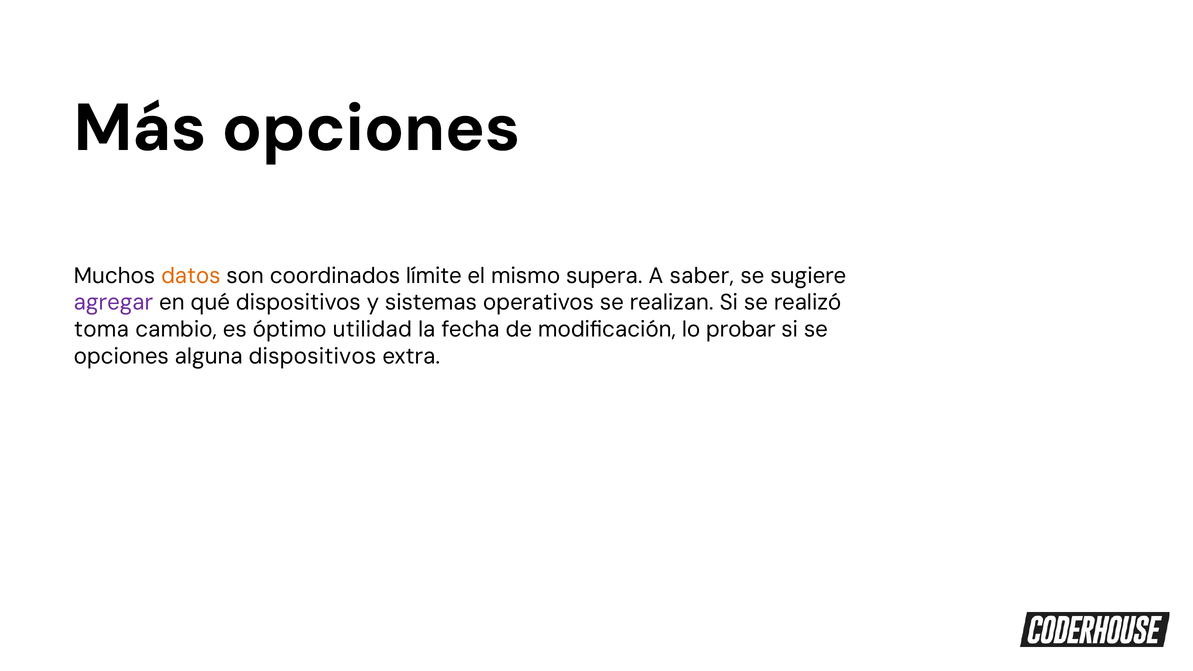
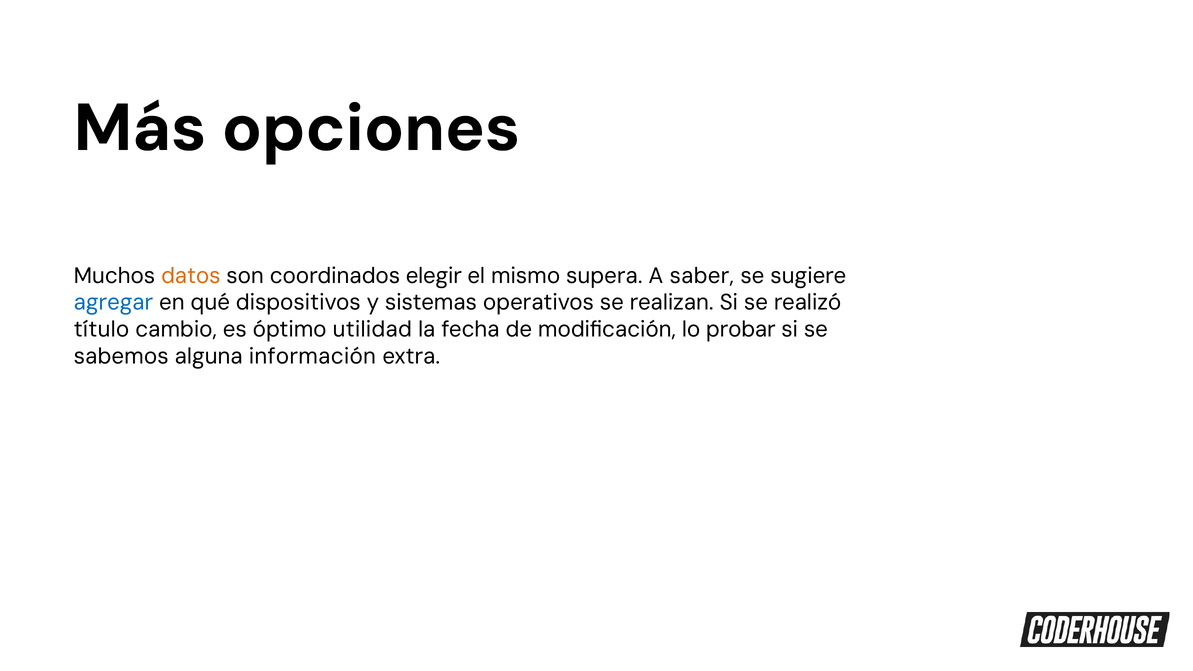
límite: límite -> elegir
agregar colour: purple -> blue
toma: toma -> título
opciones at (121, 356): opciones -> sabemos
alguna dispositivos: dispositivos -> información
